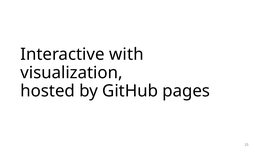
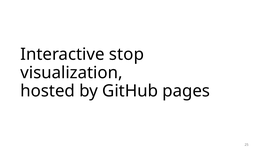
with: with -> stop
